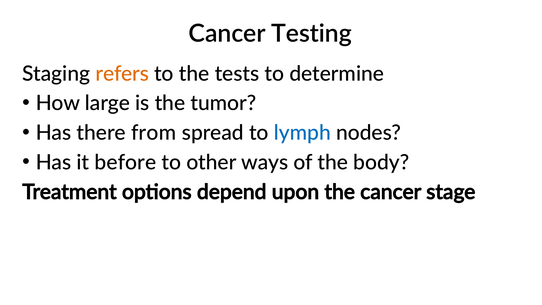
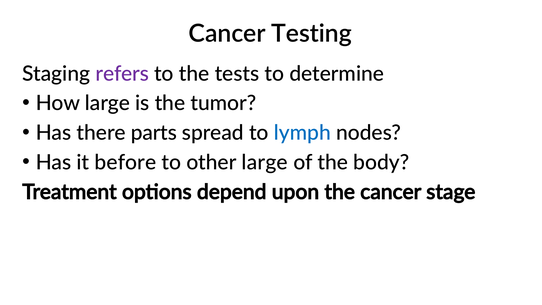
refers colour: orange -> purple
from: from -> parts
other ways: ways -> large
